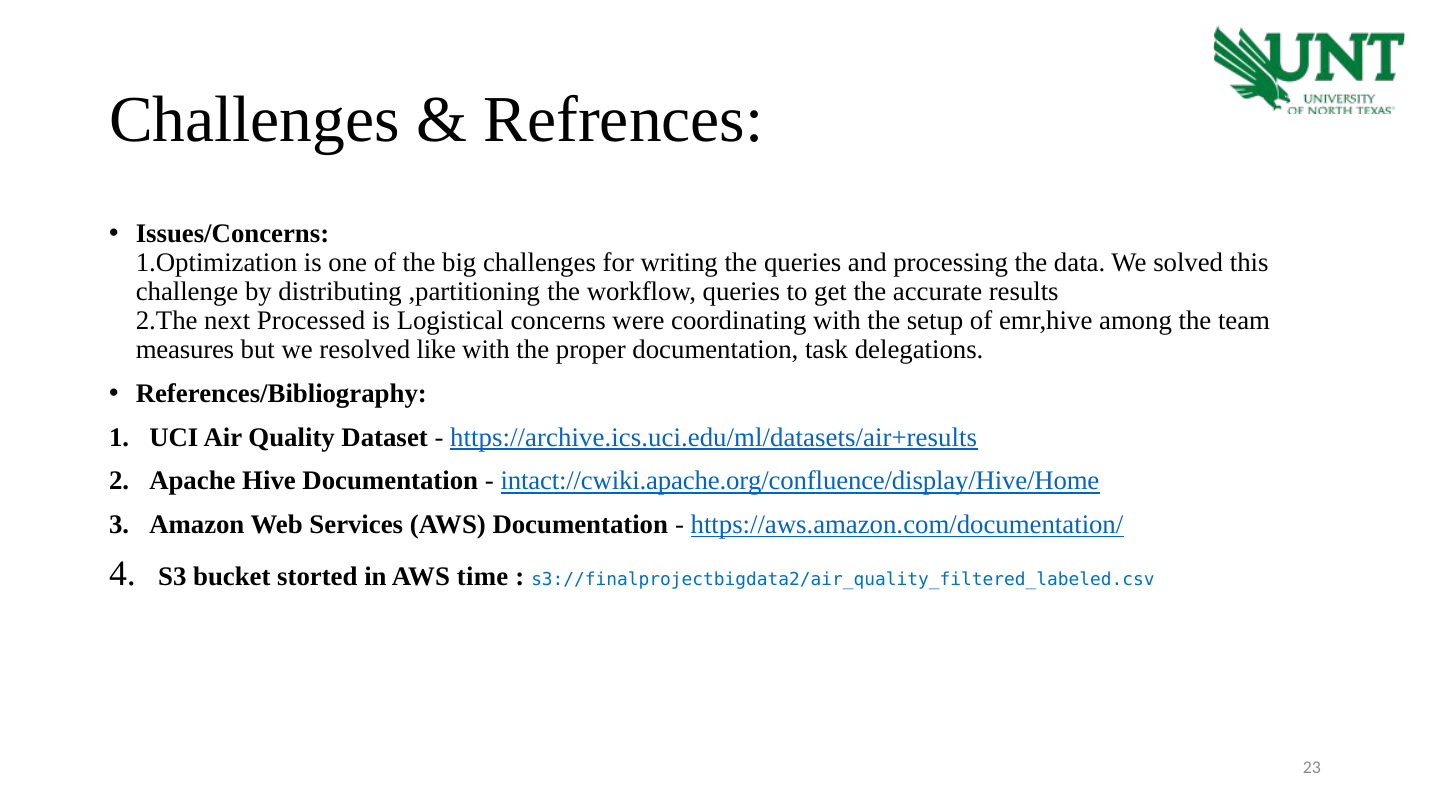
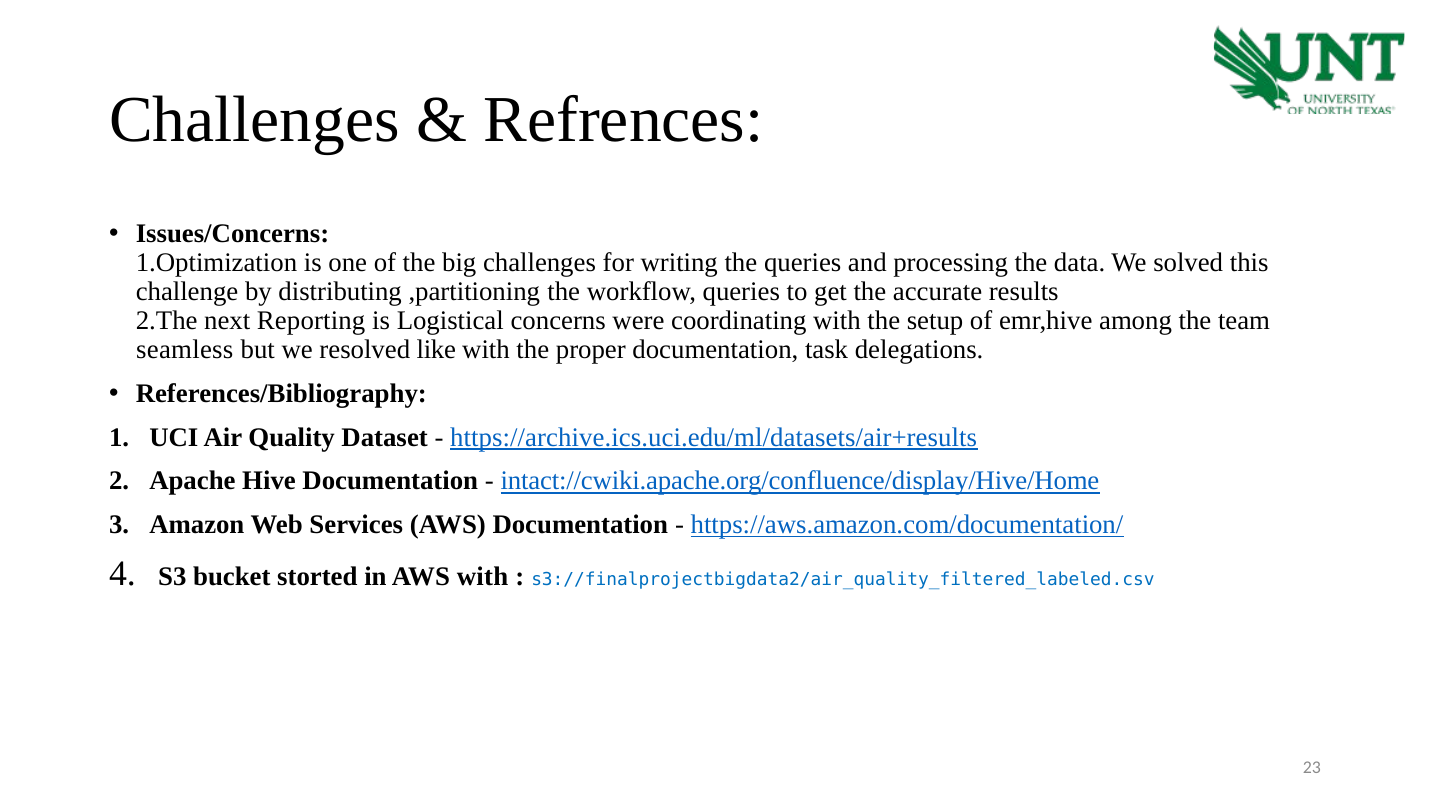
Processed: Processed -> Reporting
measures: measures -> seamless
AWS time: time -> with
